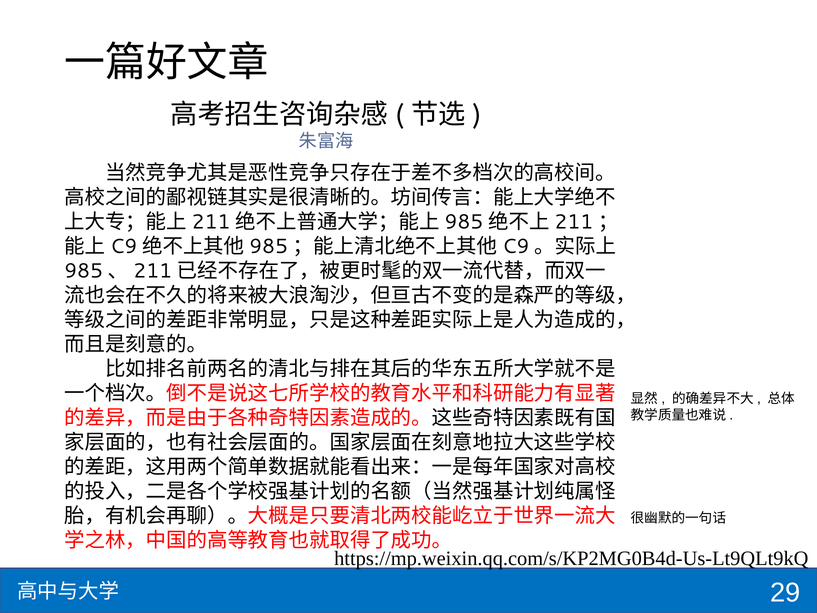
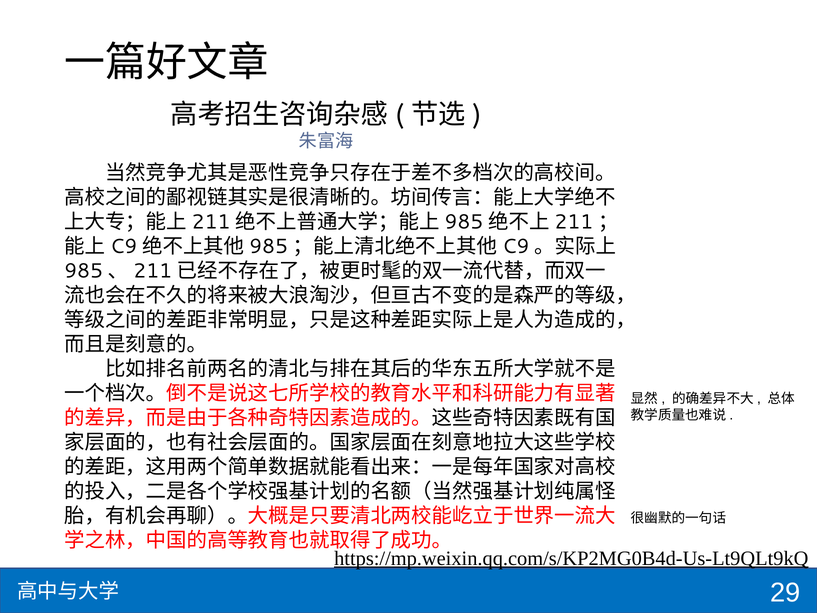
https://mp.weixin.qq.com/s/KP2MG0B4d-Us-Lt9QLt9kQ underline: none -> present
